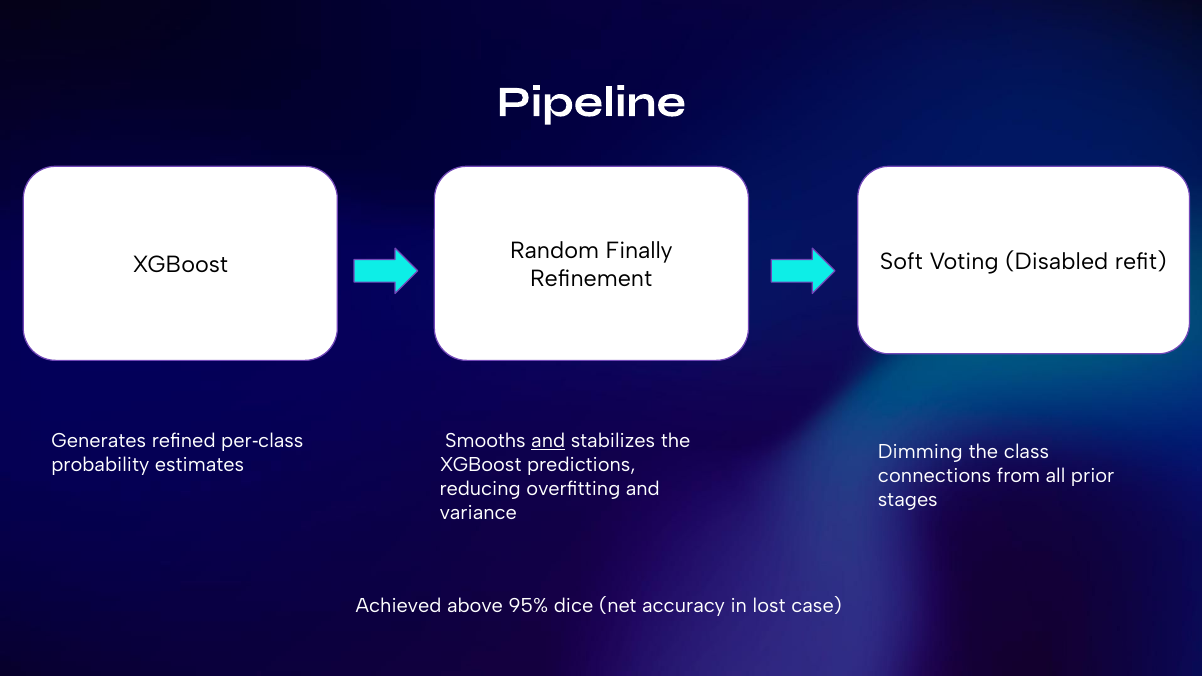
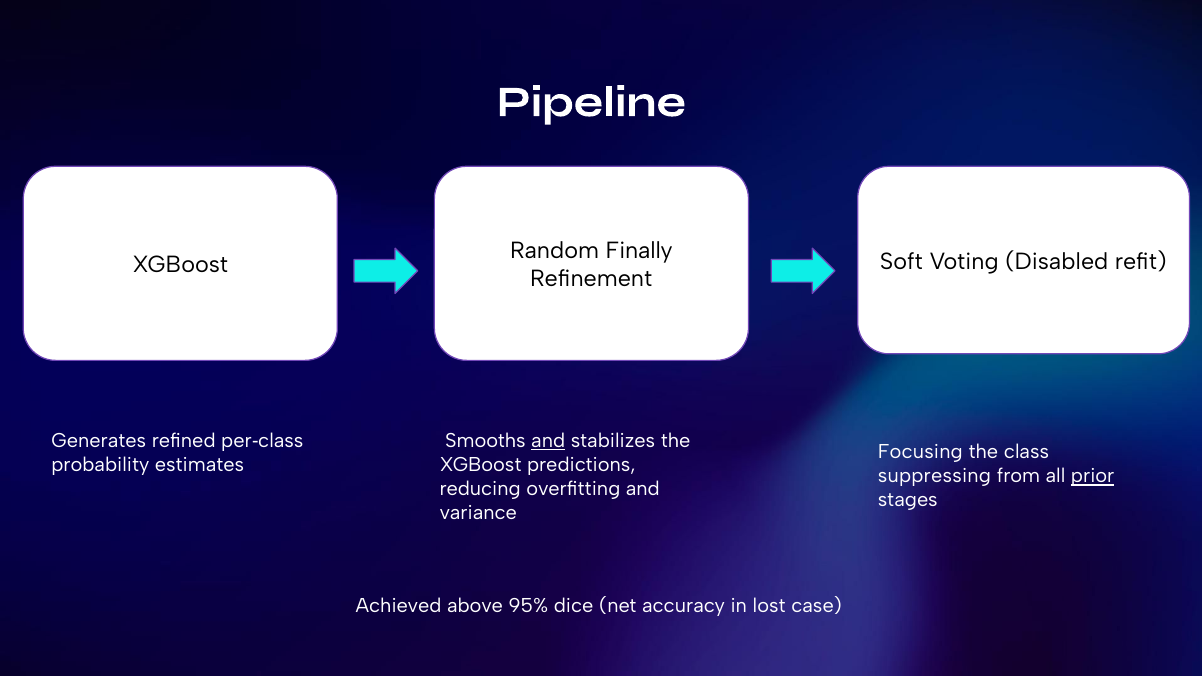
Dimming: Dimming -> Focusing
connections: connections -> suppressing
prior underline: none -> present
